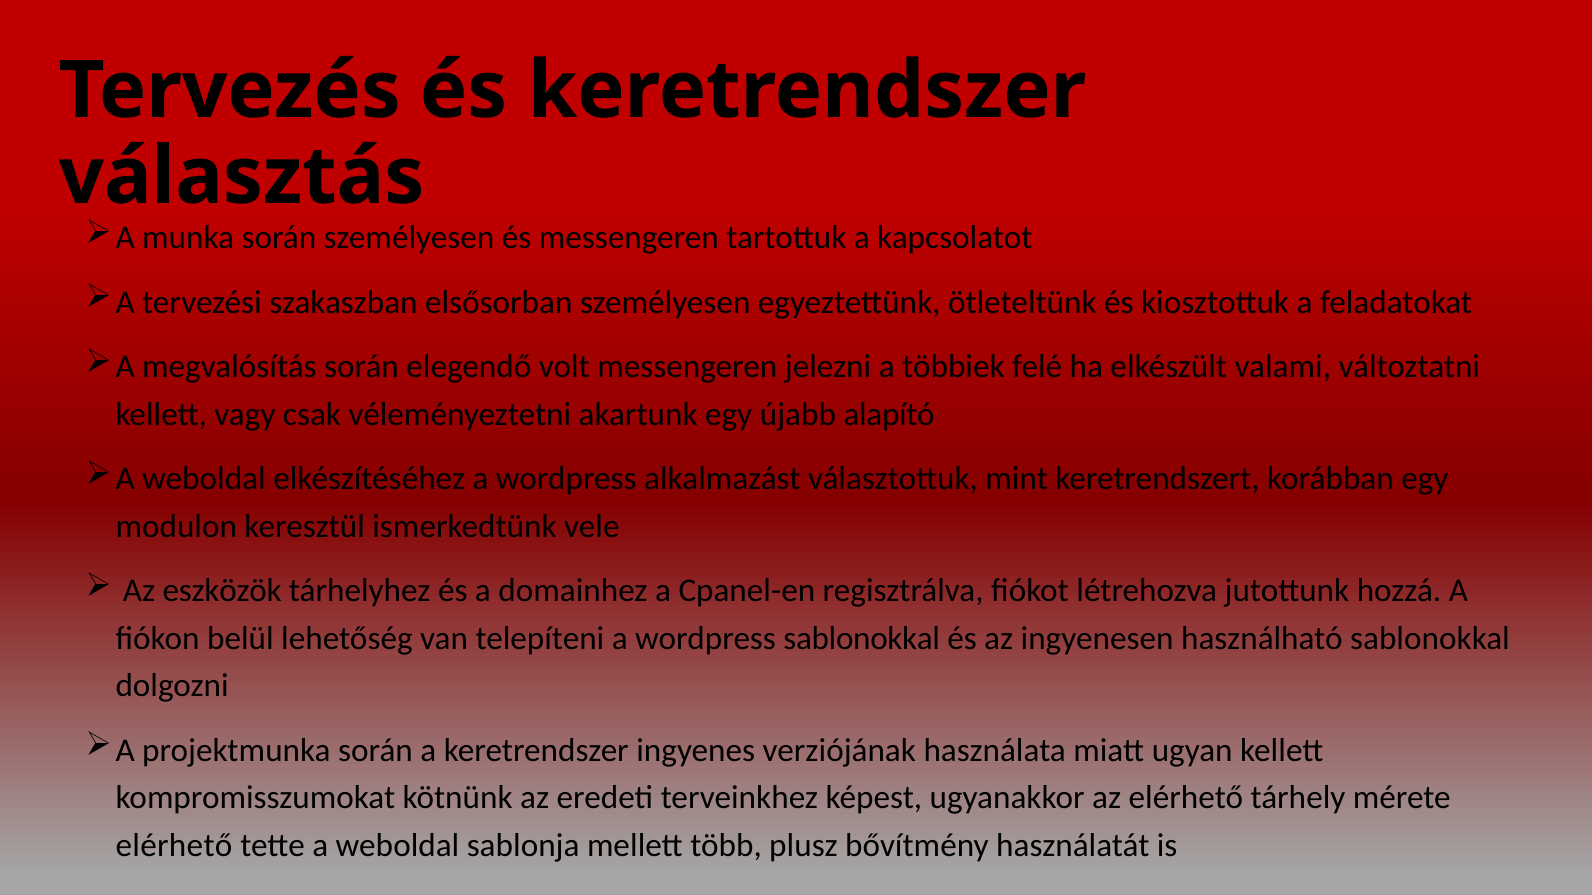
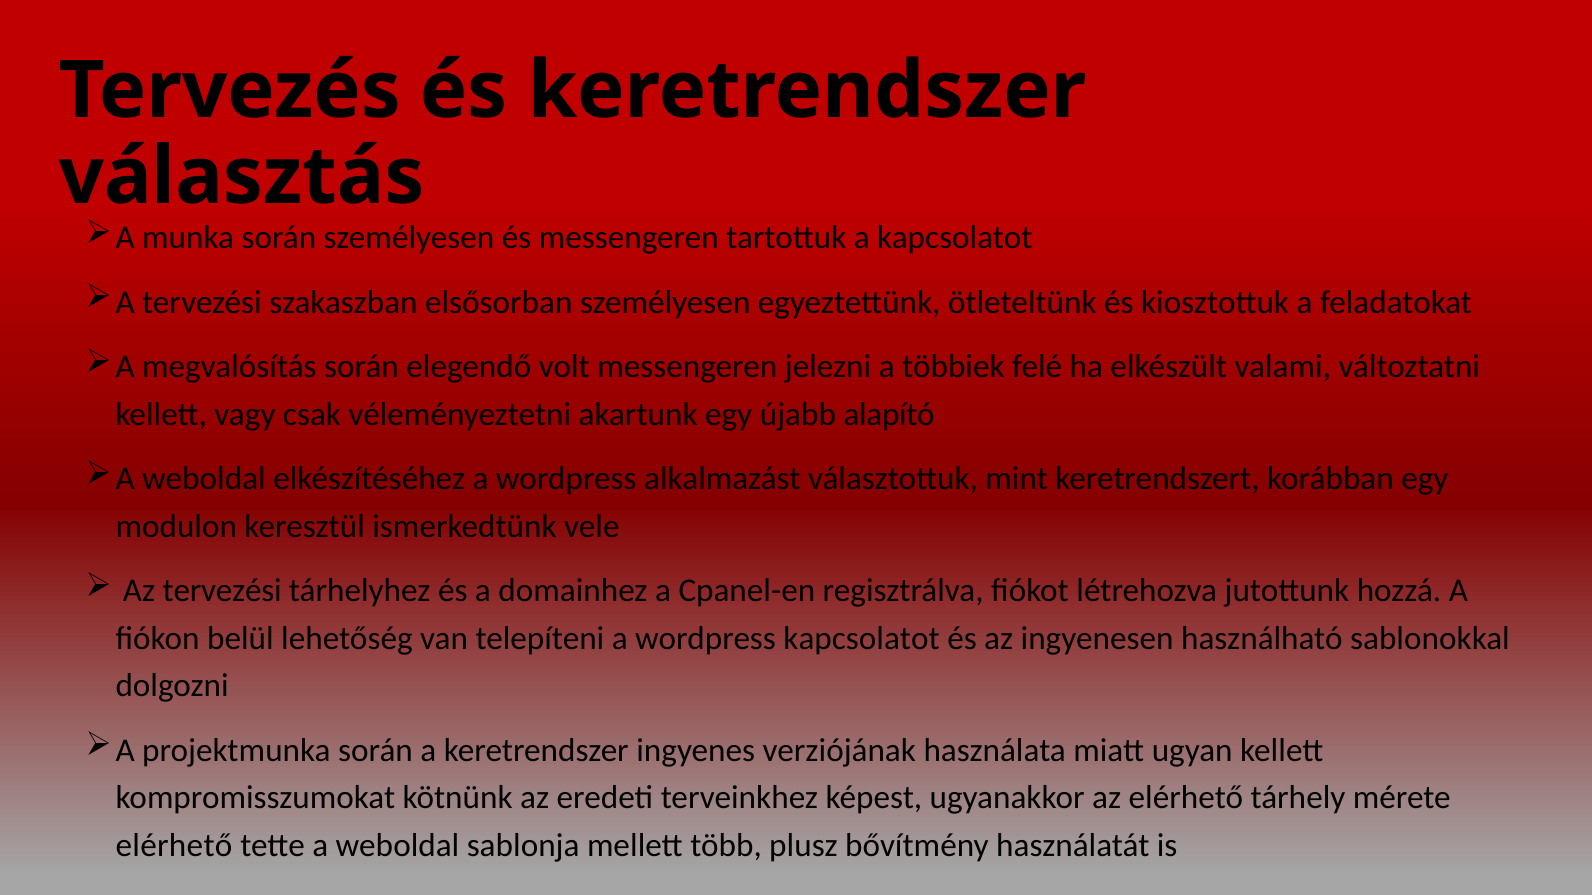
Az eszközök: eszközök -> tervezési
wordpress sablonokkal: sablonokkal -> kapcsolatot
